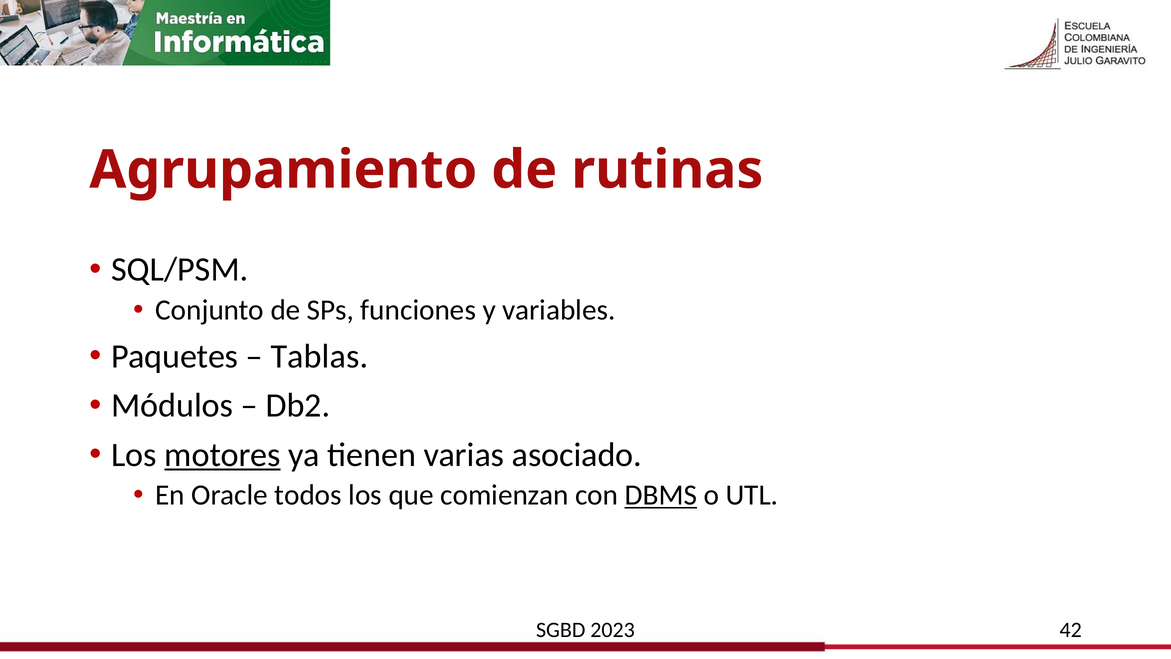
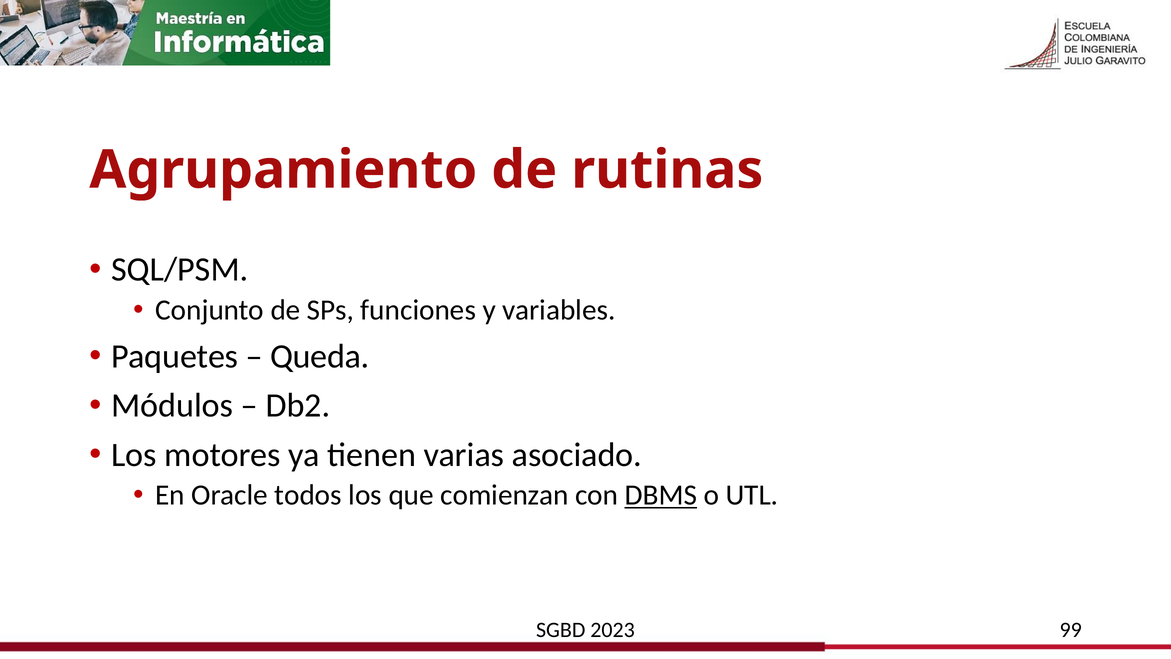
Tablas: Tablas -> Queda
motores underline: present -> none
42: 42 -> 99
